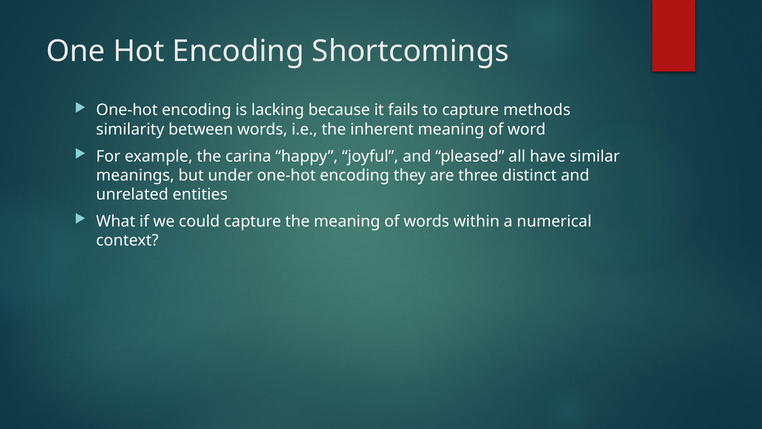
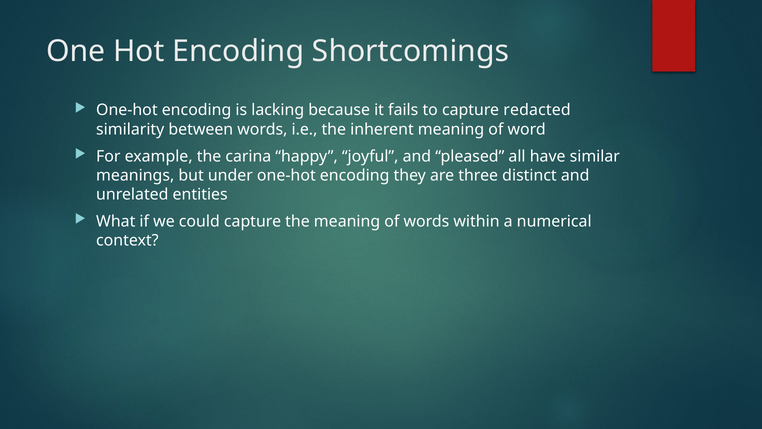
methods: methods -> redacted
